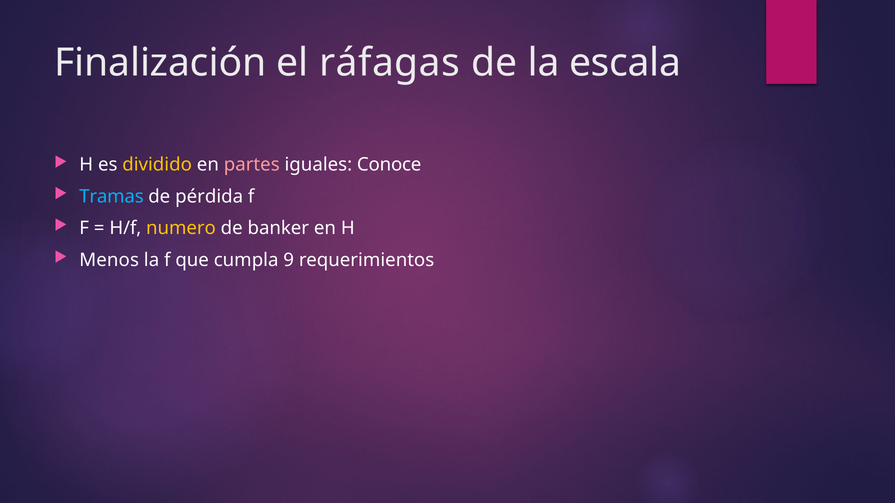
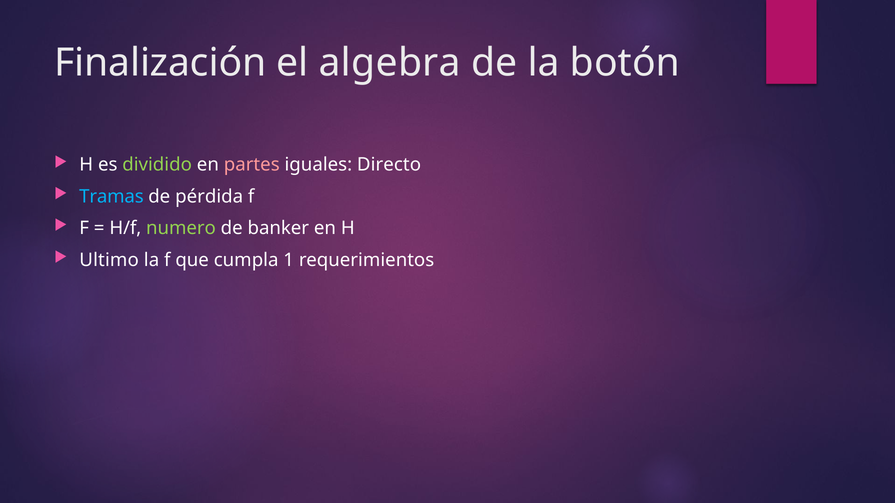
ráfagas: ráfagas -> algebra
escala: escala -> botón
dividido colour: yellow -> light green
Conoce: Conoce -> Directo
numero colour: yellow -> light green
Menos: Menos -> Ultimo
9: 9 -> 1
